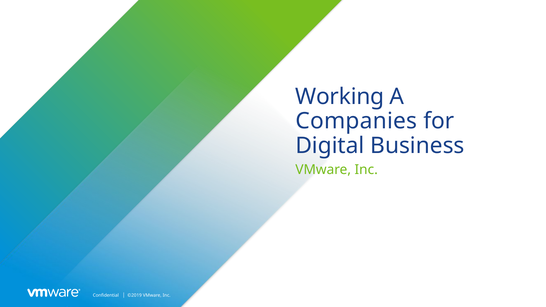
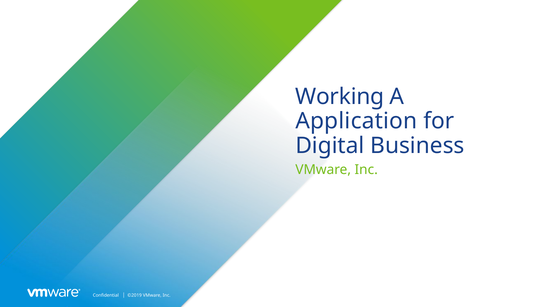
Companies: Companies -> Application
